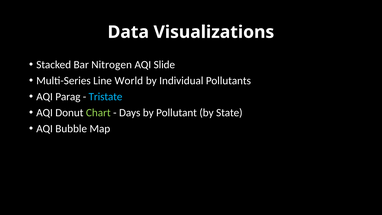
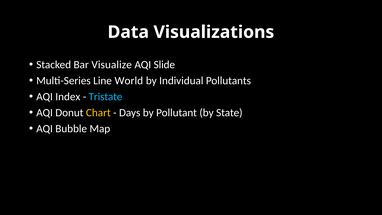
Nitrogen: Nitrogen -> Visualize
Parag: Parag -> Index
Chart colour: light green -> yellow
